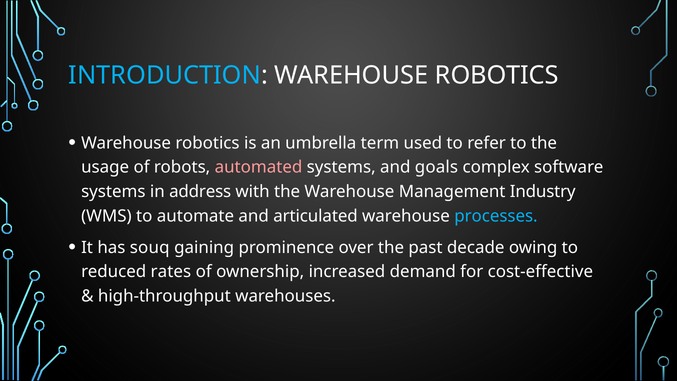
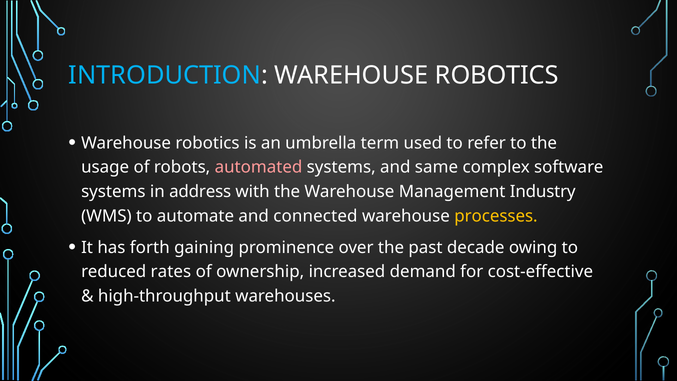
goals: goals -> same
articulated: articulated -> connected
processes colour: light blue -> yellow
souq: souq -> forth
